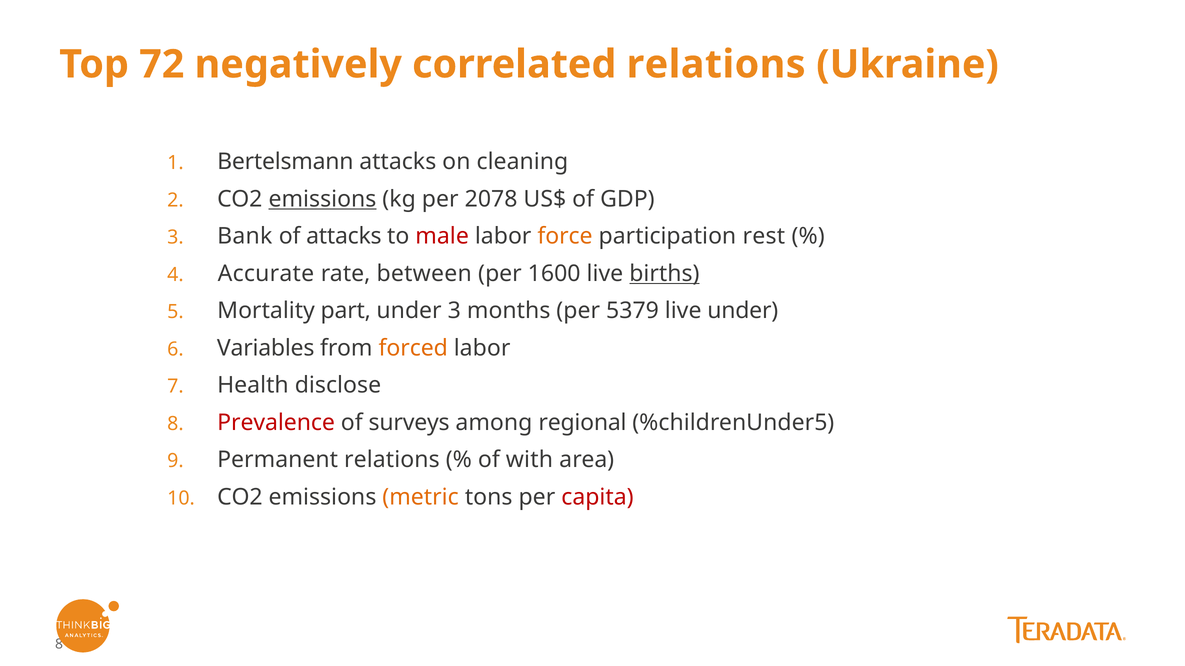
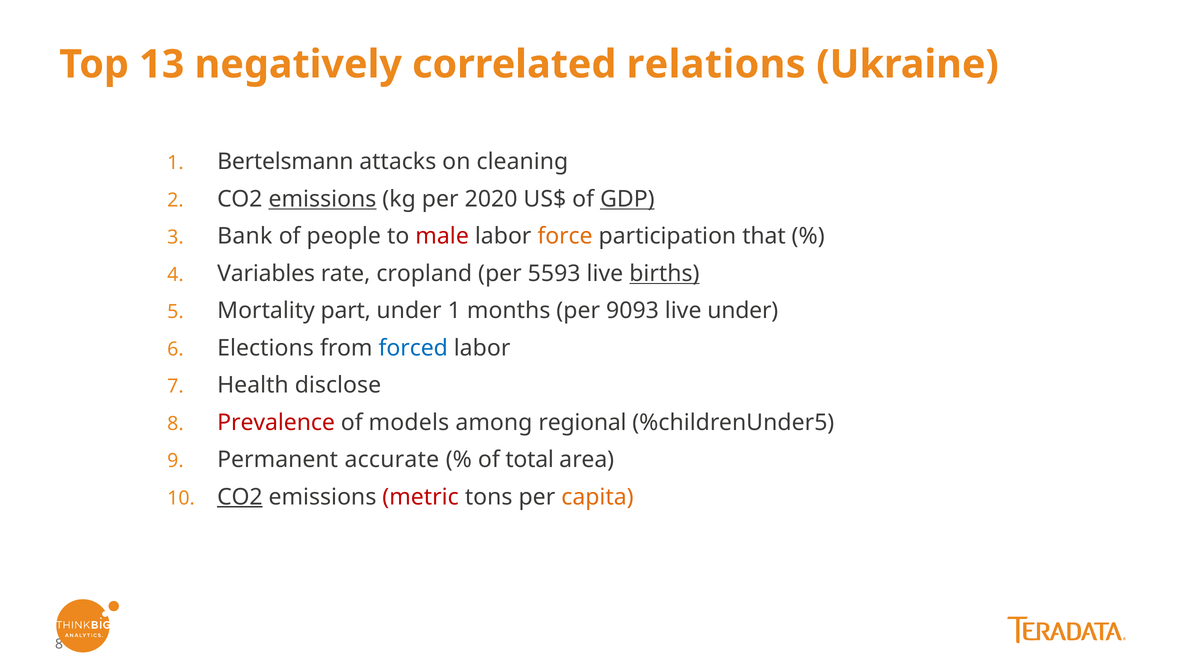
72: 72 -> 13
2078: 2078 -> 2020
GDP underline: none -> present
of attacks: attacks -> people
rest: rest -> that
Accurate: Accurate -> Variables
between: between -> cropland
1600: 1600 -> 5593
under 3: 3 -> 1
5379: 5379 -> 9093
Variables: Variables -> Elections
forced colour: orange -> blue
surveys: surveys -> models
Permanent relations: relations -> accurate
with: with -> total
CO2 at (240, 497) underline: none -> present
metric colour: orange -> red
capita colour: red -> orange
